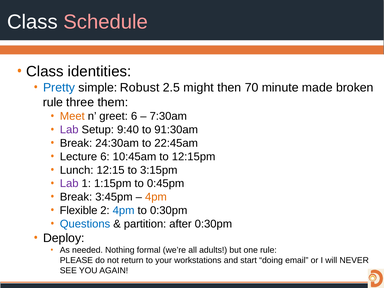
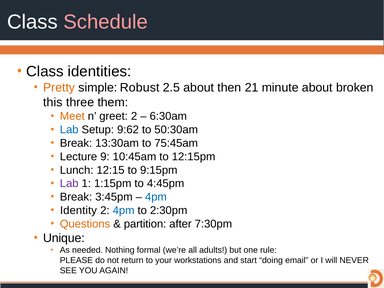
Pretty colour: blue -> orange
2.5 might: might -> about
70: 70 -> 21
minute made: made -> about
rule at (53, 102): rule -> this
greet 6: 6 -> 2
7:30am: 7:30am -> 6:30am
Lab at (69, 130) colour: purple -> blue
9:40: 9:40 -> 9:62
91:30am: 91:30am -> 50:30am
24:30am: 24:30am -> 13:30am
22:45am: 22:45am -> 75:45am
Lecture 6: 6 -> 9
3:15pm: 3:15pm -> 9:15pm
0:45pm: 0:45pm -> 4:45pm
4pm at (156, 197) colour: orange -> blue
Flexible: Flexible -> Identity
to 0:30pm: 0:30pm -> 2:30pm
Questions colour: blue -> orange
after 0:30pm: 0:30pm -> 7:30pm
Deploy: Deploy -> Unique
